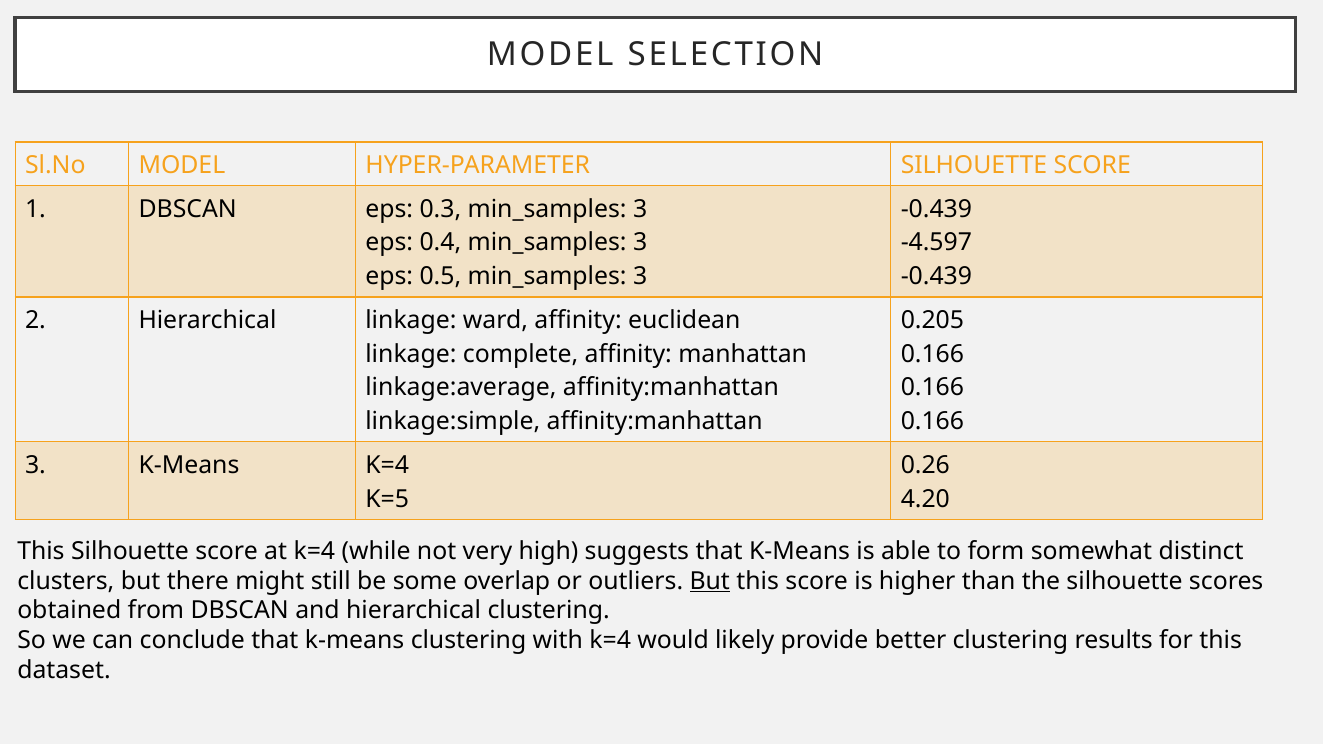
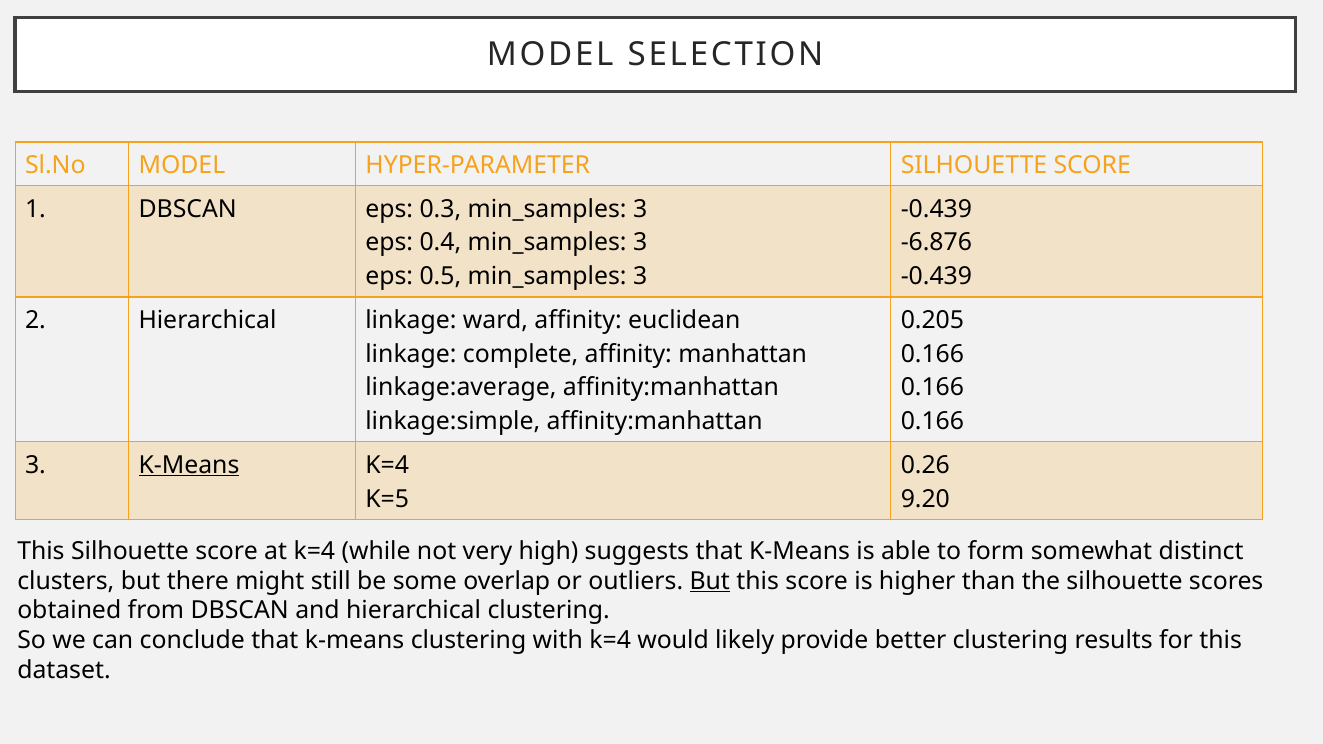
-4.597: -4.597 -> -6.876
K-Means at (189, 465) underline: none -> present
4.20: 4.20 -> 9.20
